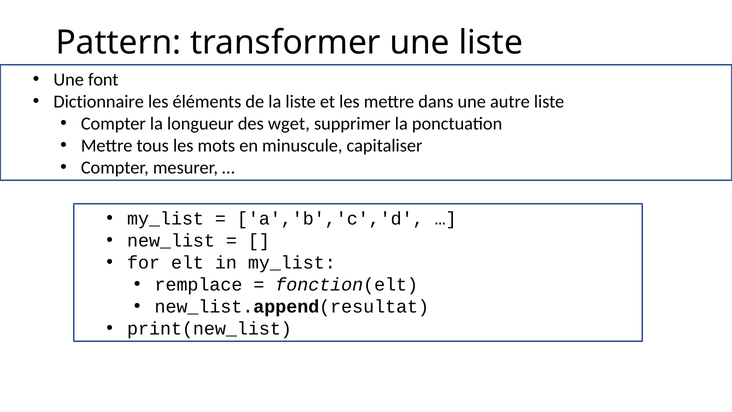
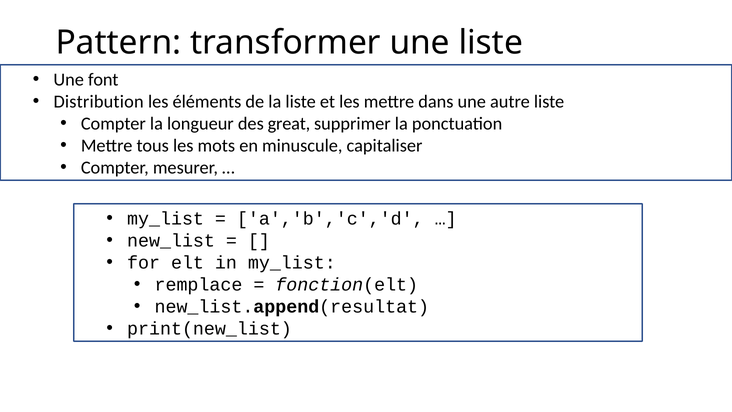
Dictionnaire: Dictionnaire -> Distribution
wget: wget -> great
